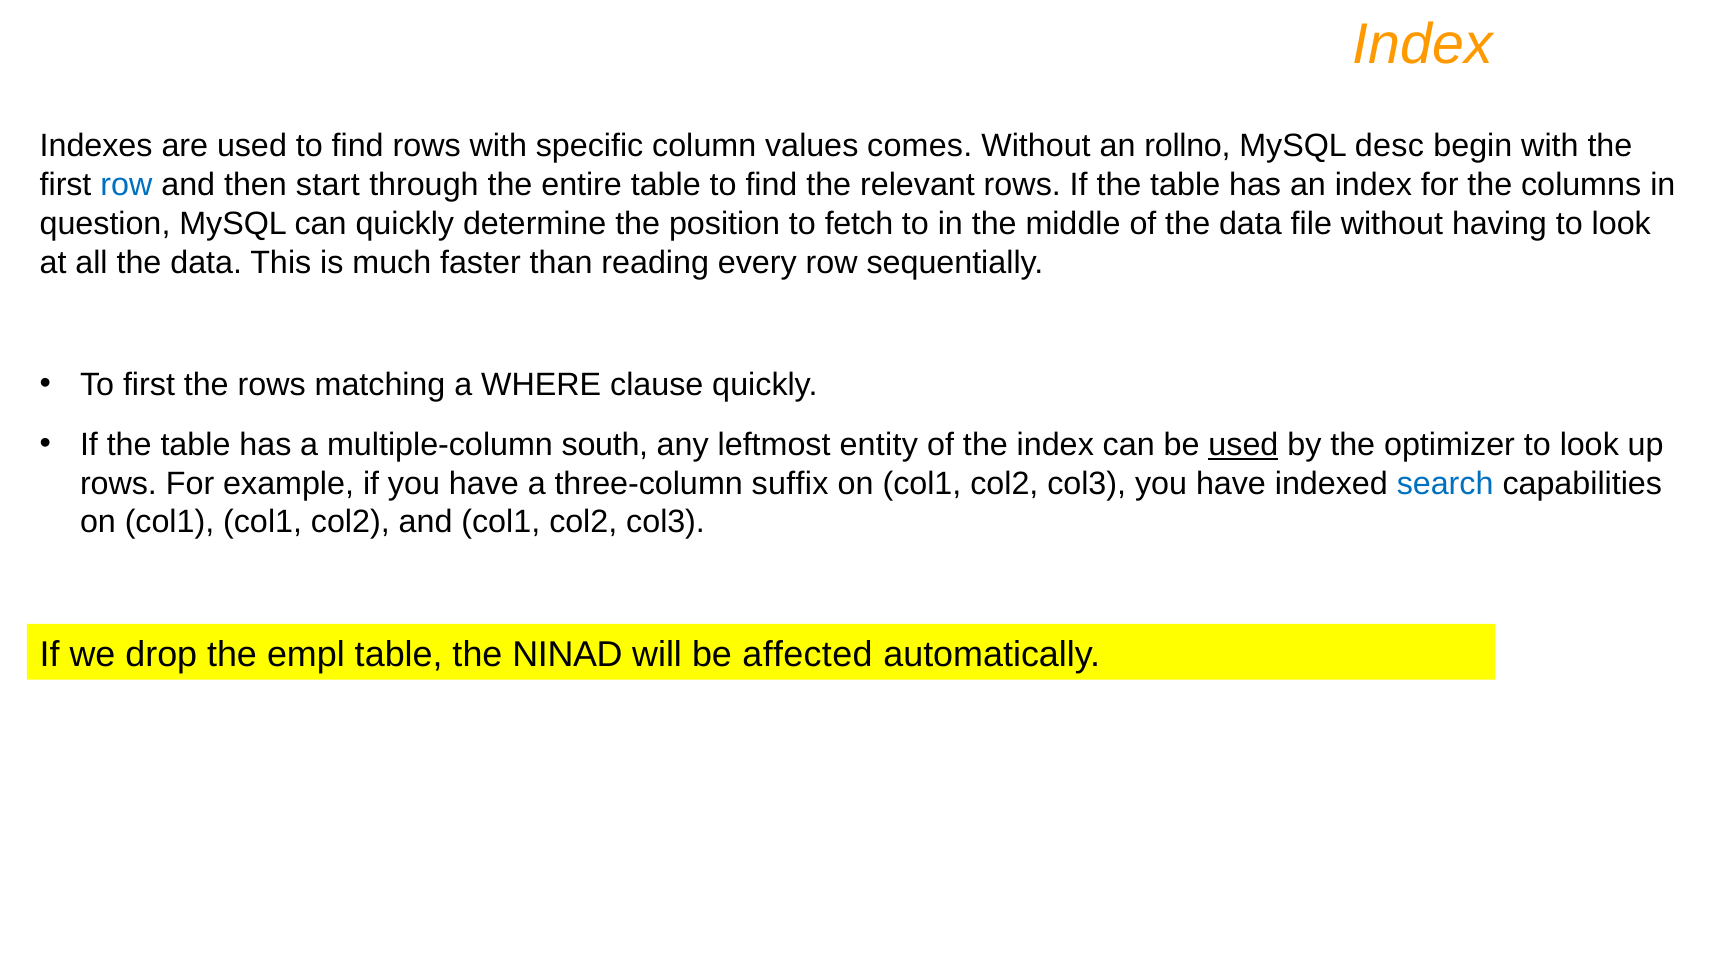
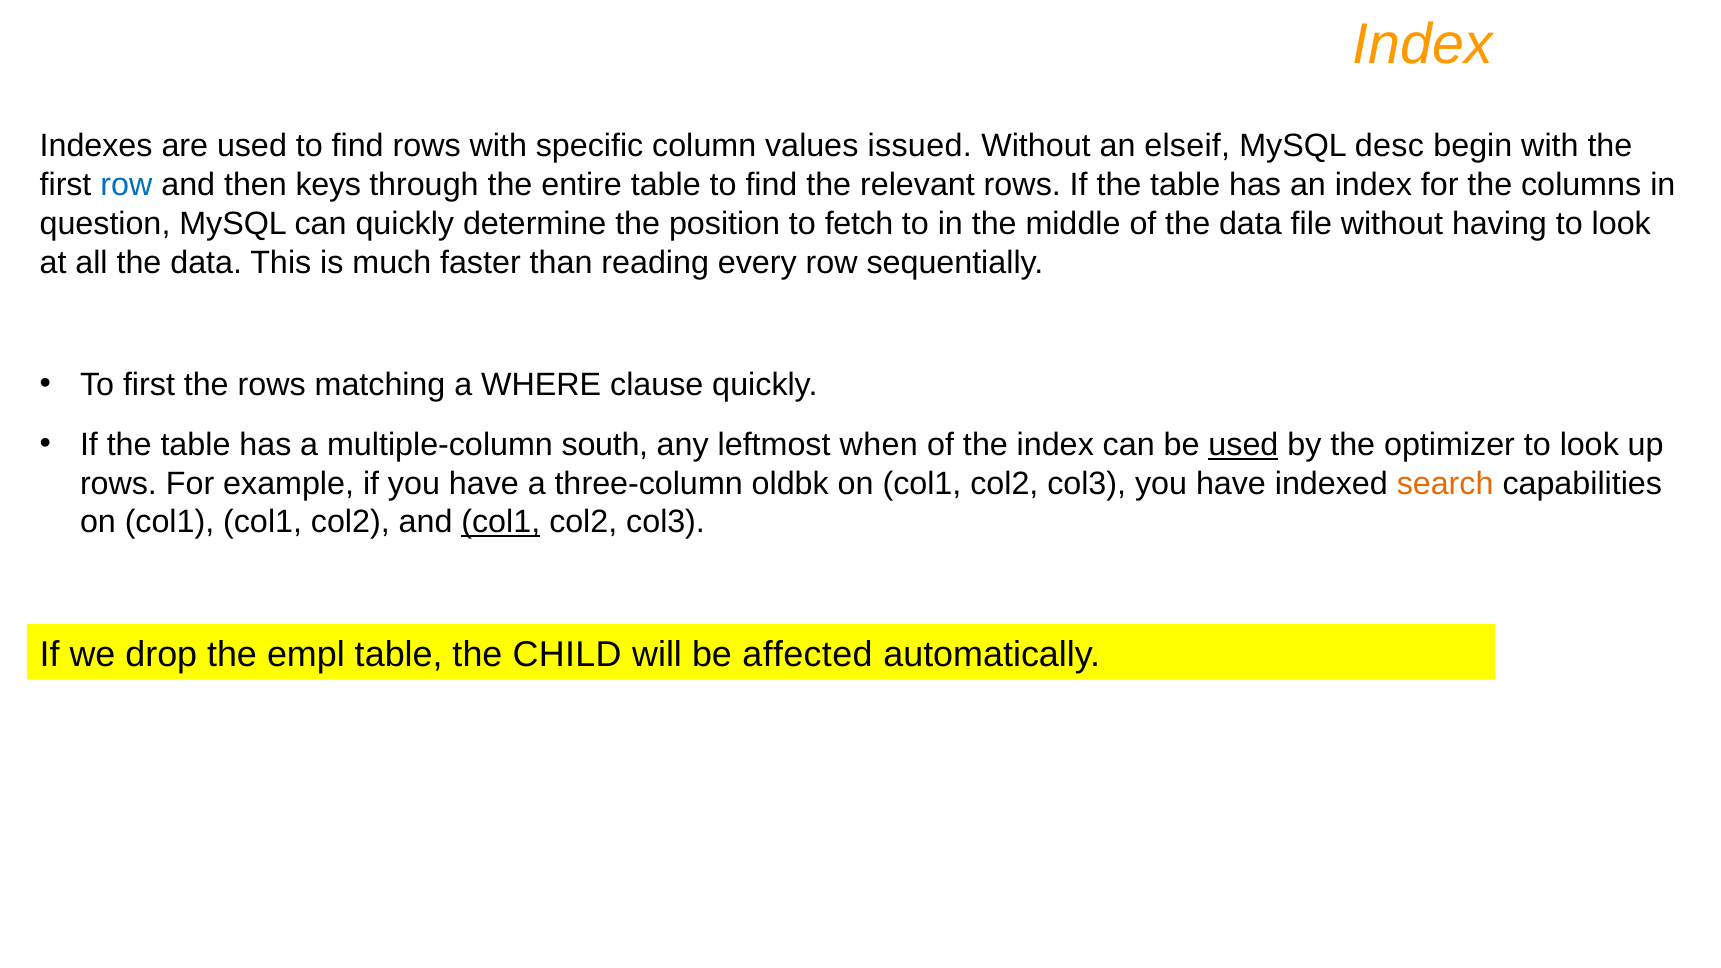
comes: comes -> issued
rollno: rollno -> elseif
start: start -> keys
entity: entity -> when
suffix: suffix -> oldbk
search colour: blue -> orange
col1 at (501, 522) underline: none -> present
NINAD: NINAD -> CHILD
